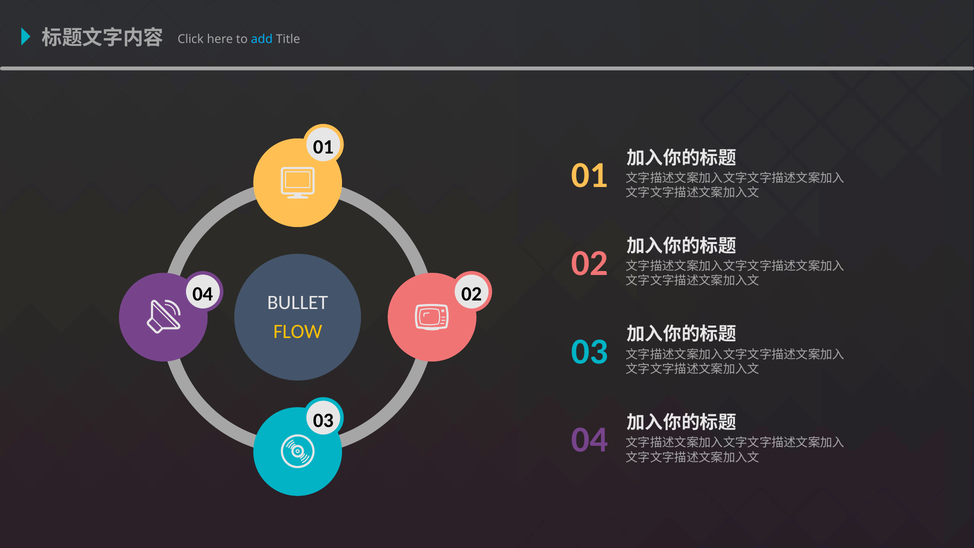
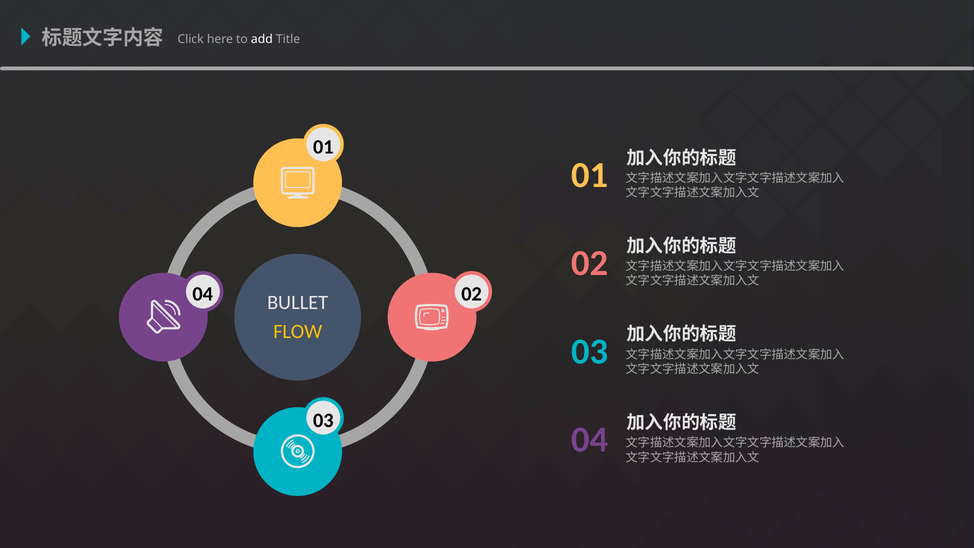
add colour: light blue -> white
